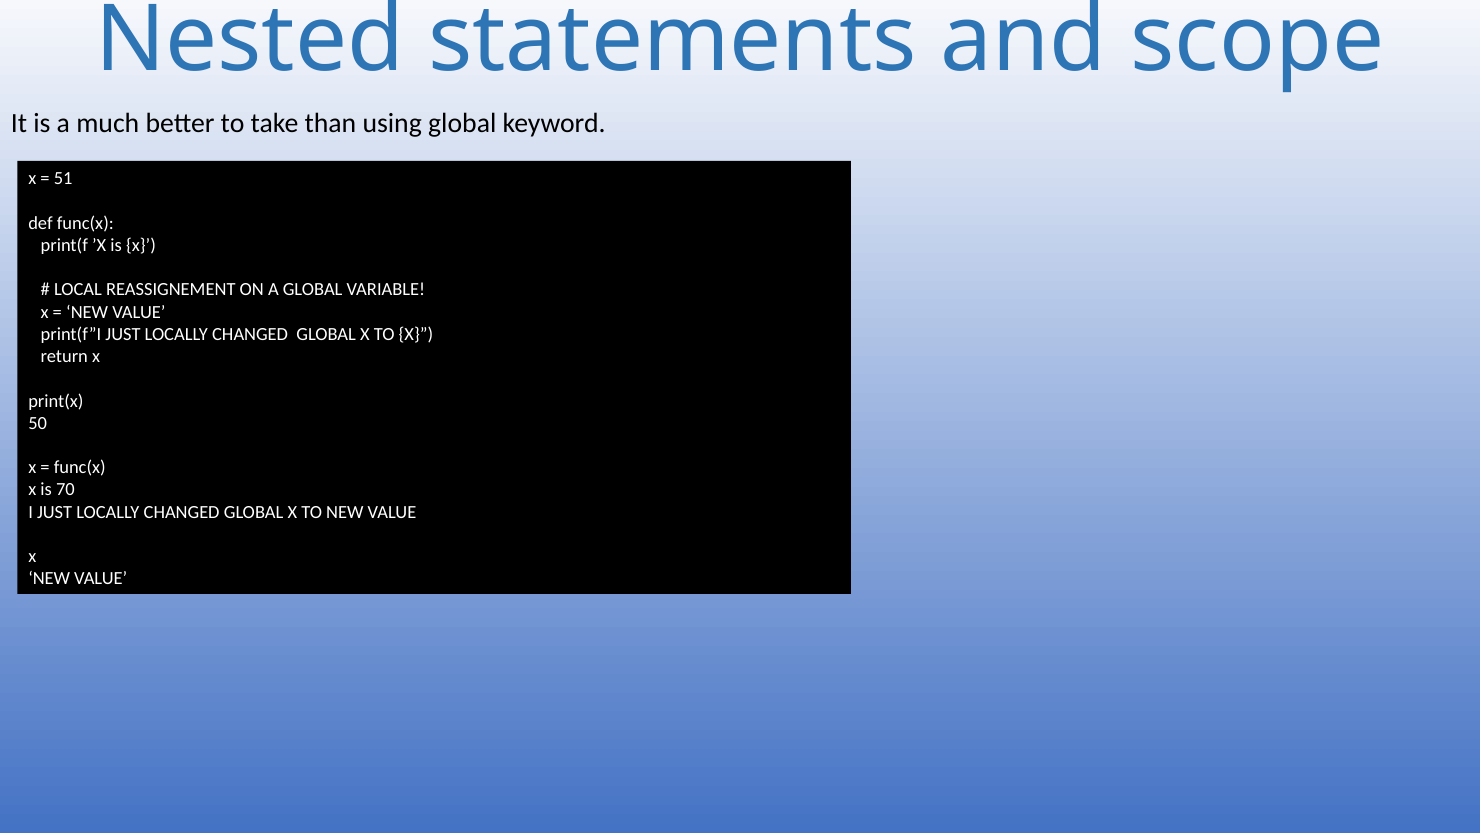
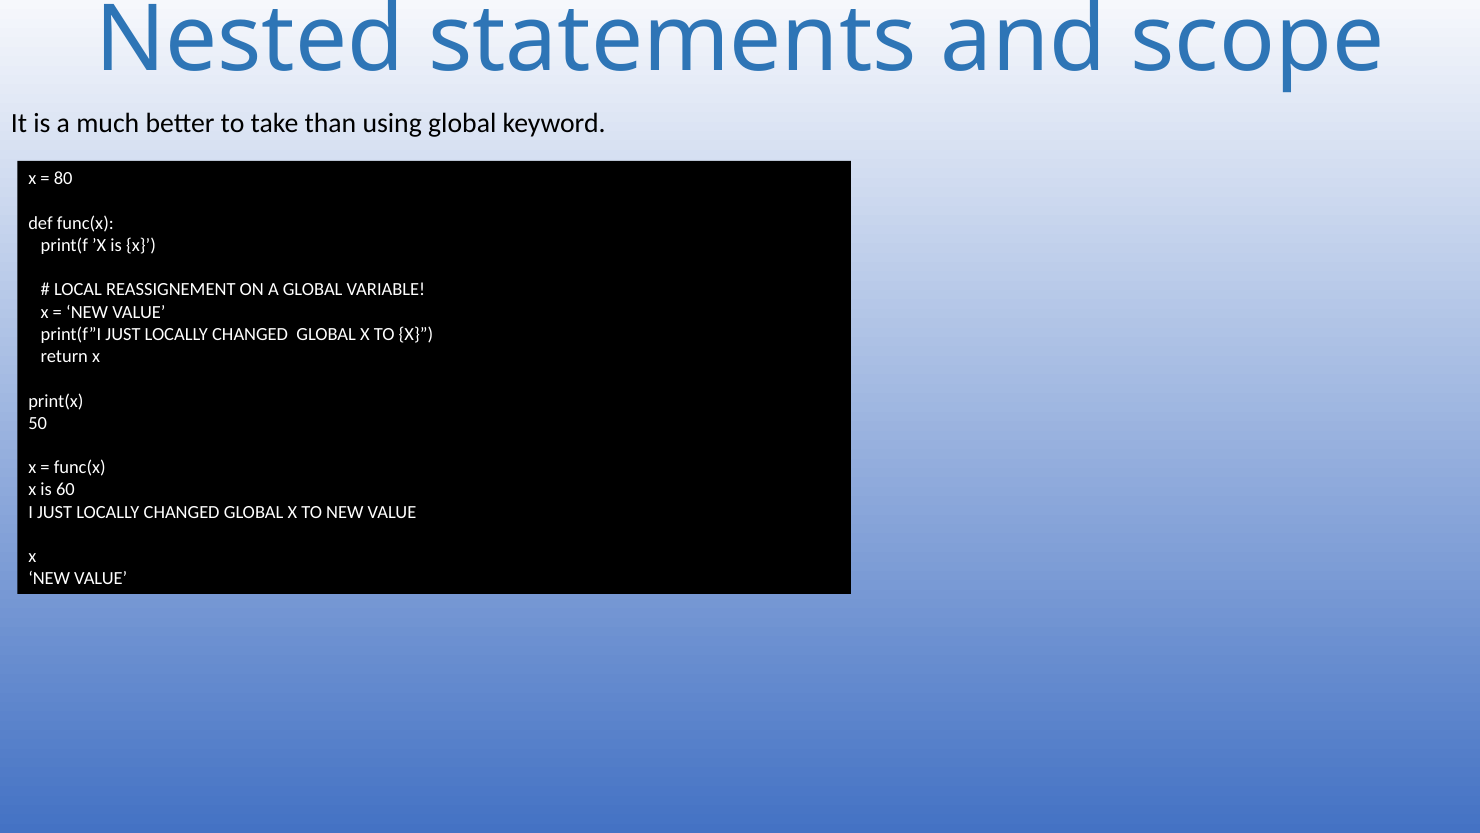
51: 51 -> 80
70: 70 -> 60
